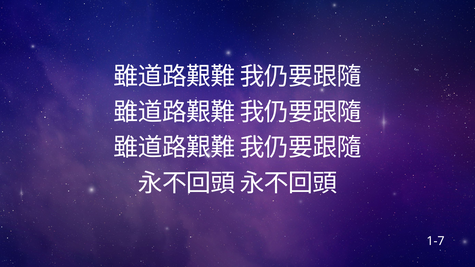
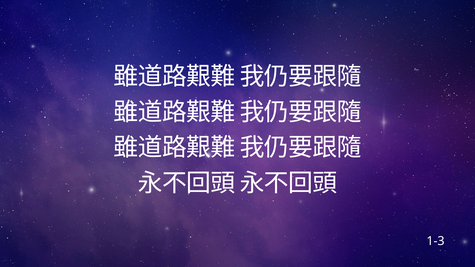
1-7: 1-7 -> 1-3
